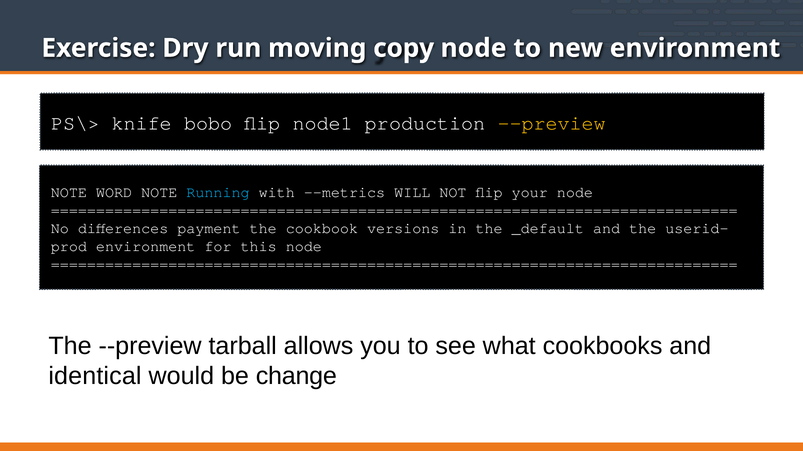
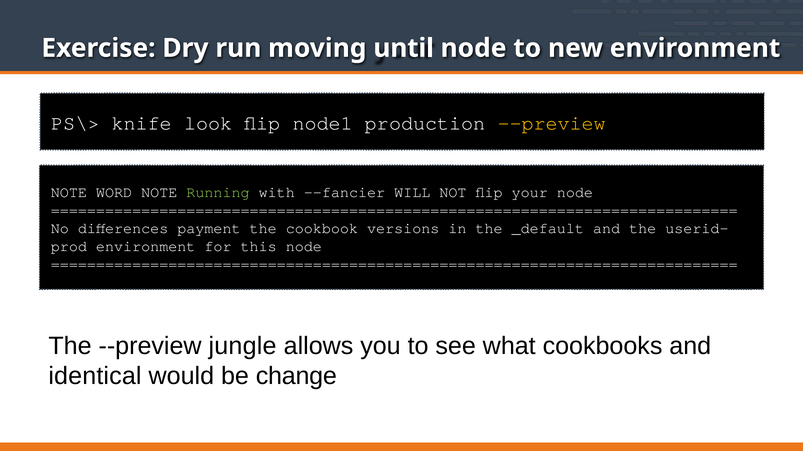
copy: copy -> until
bobo: bobo -> look
Running colour: light blue -> light green
--metrics: --metrics -> --fancier
tarball: tarball -> jungle
